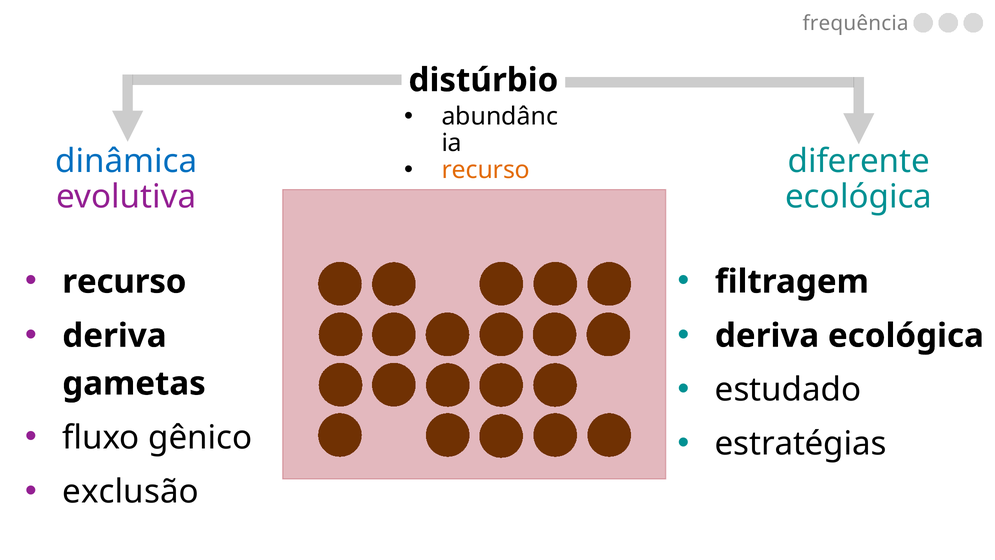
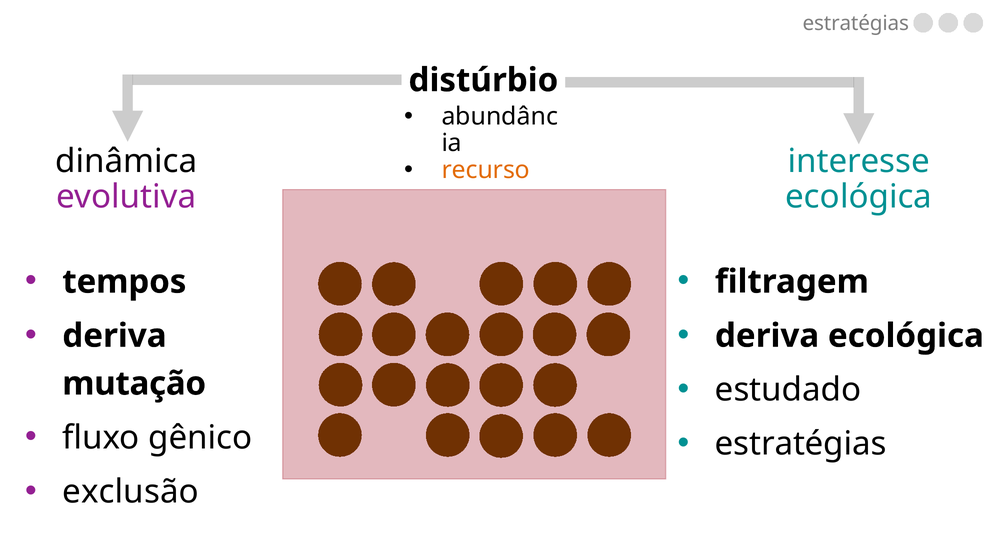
frequência at (856, 23): frequência -> estratégias
dinâmica colour: blue -> black
diferente: diferente -> interesse
recurso at (124, 282): recurso -> tempos
gametas: gametas -> mutação
